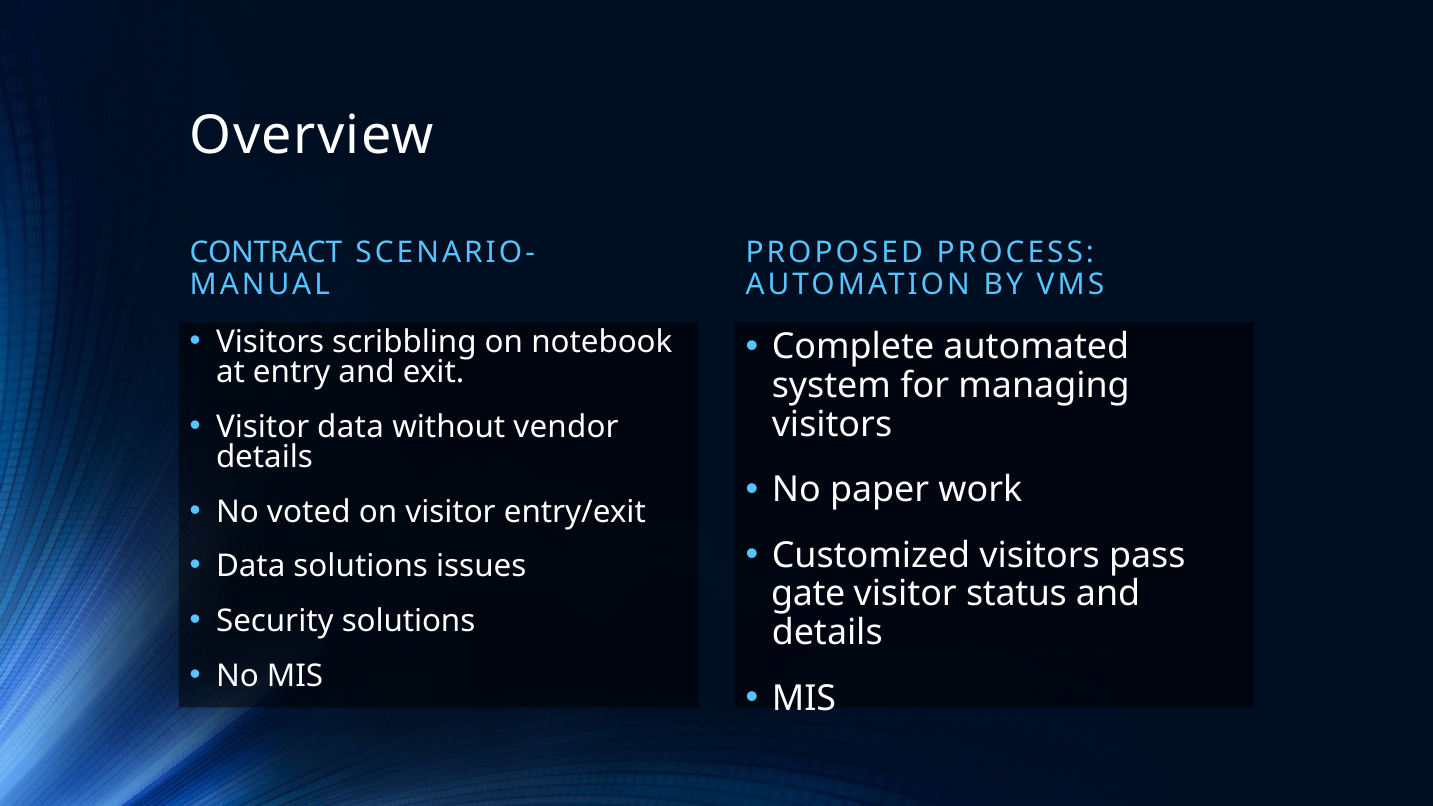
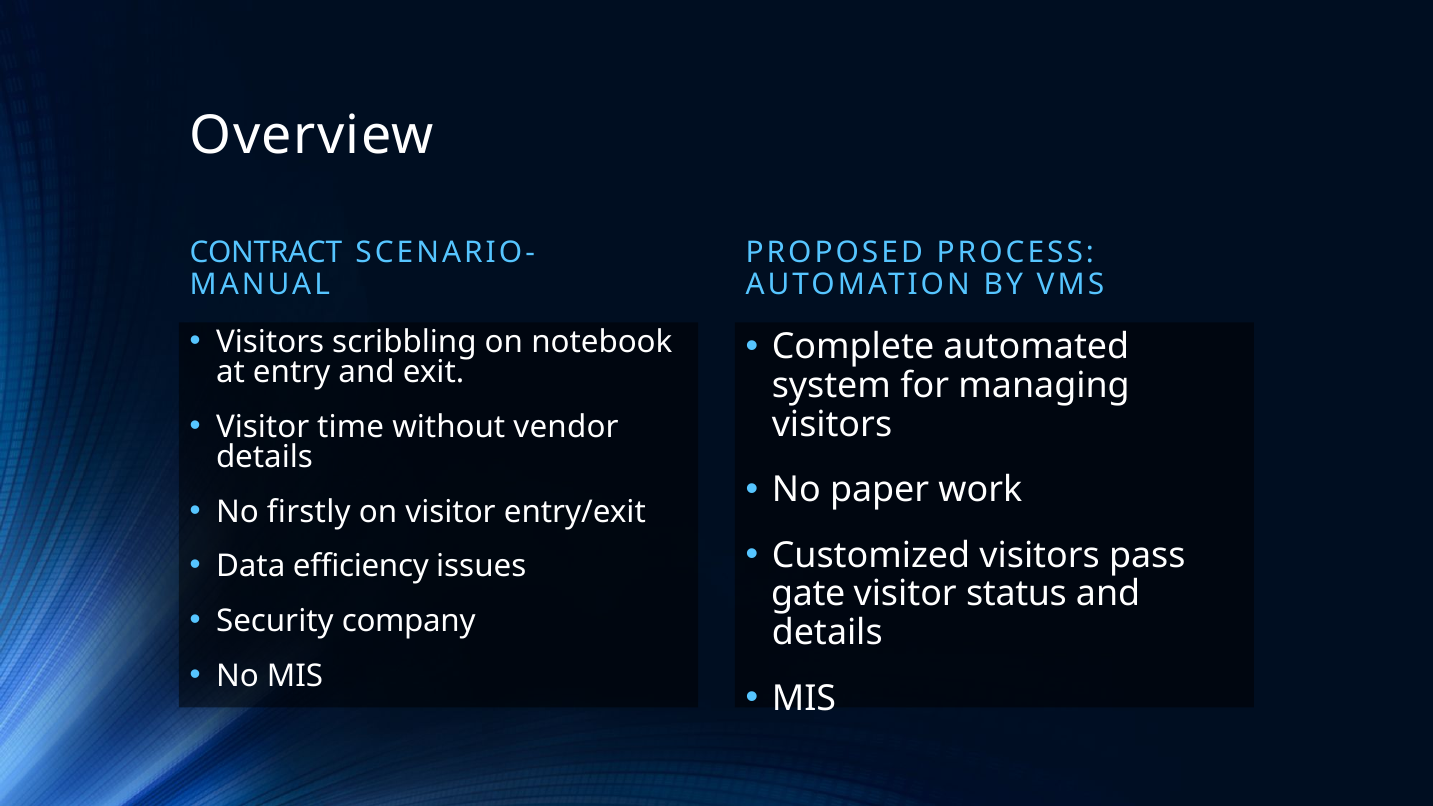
Visitor data: data -> time
voted: voted -> firstly
Data solutions: solutions -> efficiency
Security solutions: solutions -> company
